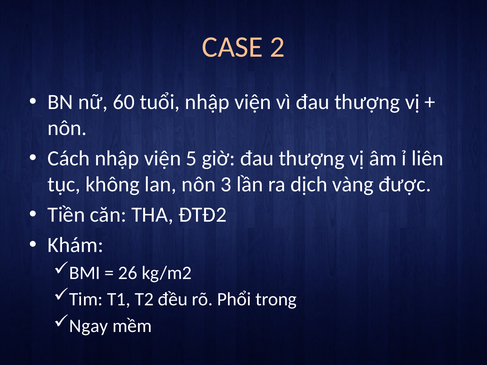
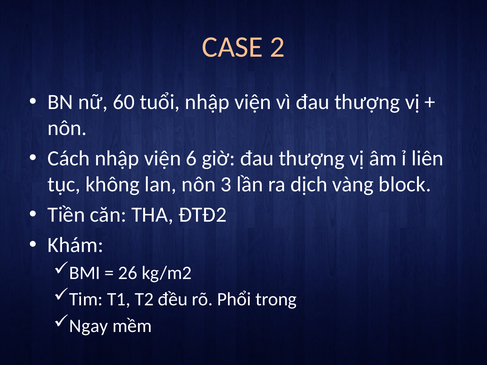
5: 5 -> 6
được: được -> block
